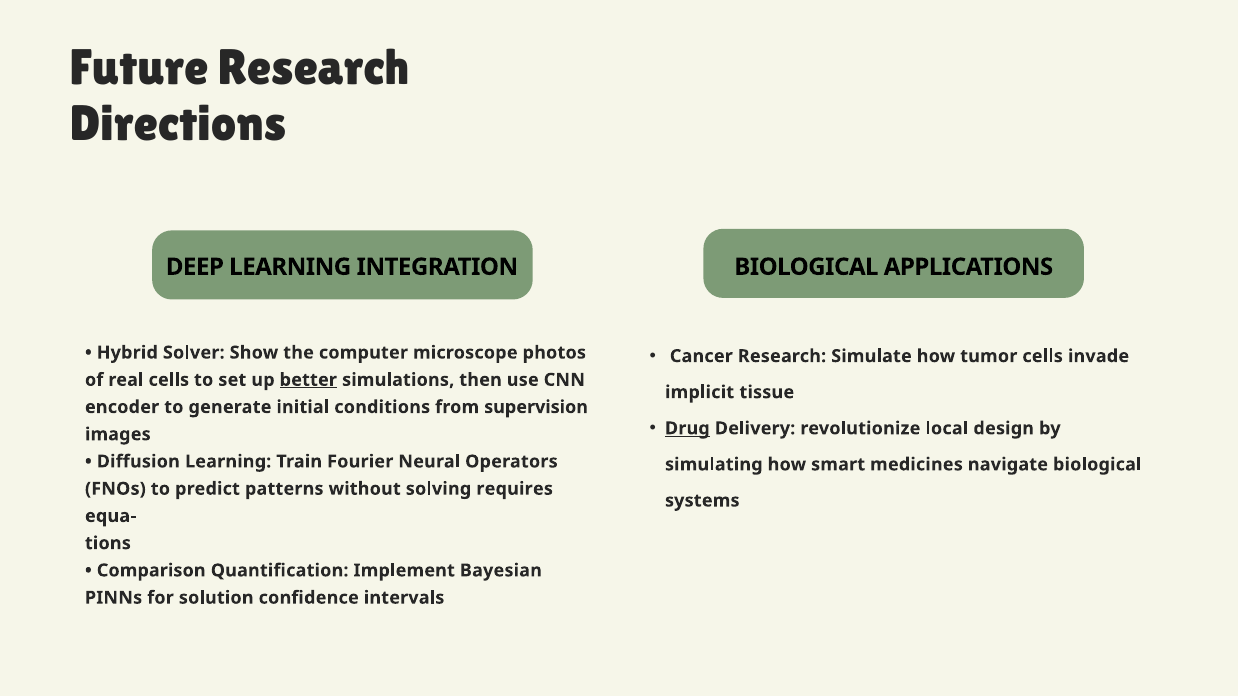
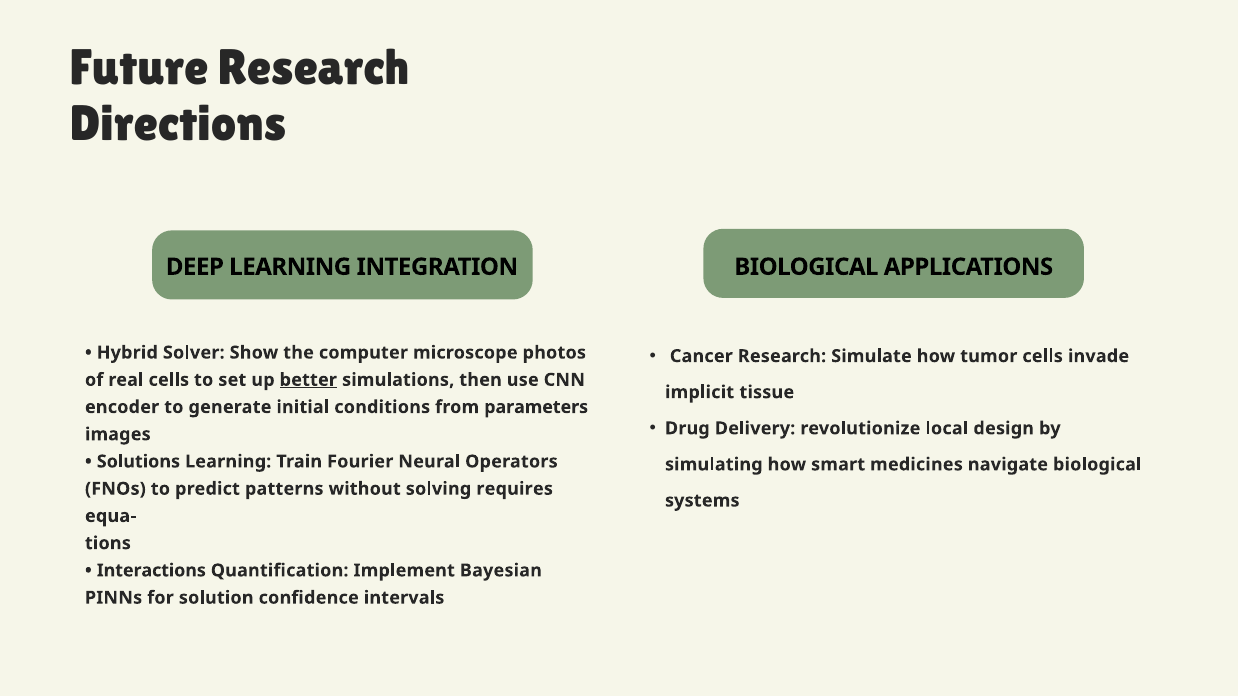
supervision: supervision -> parameters
Drug underline: present -> none
Diffusion: Diffusion -> Solutions
Comparison: Comparison -> Interactions
